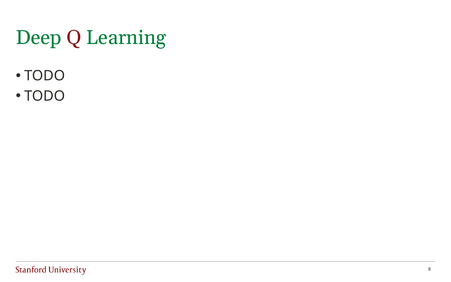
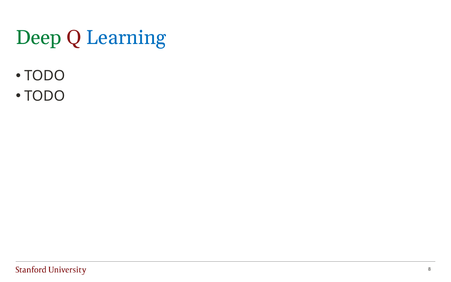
Learning colour: green -> blue
